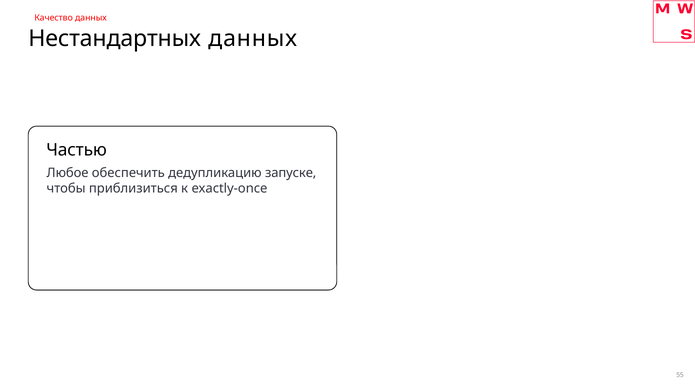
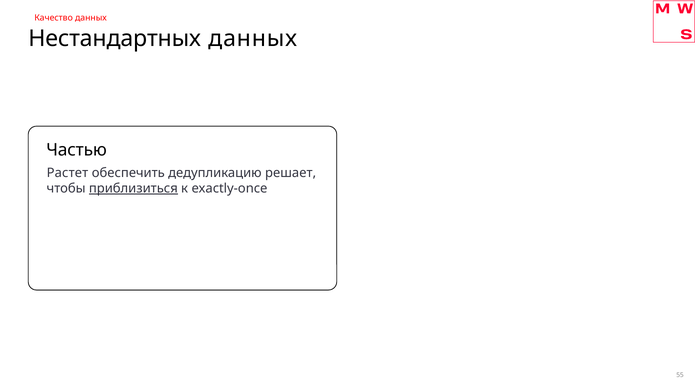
Любое: Любое -> Растет
запуске: запуске -> решает
приблизиться underline: none -> present
